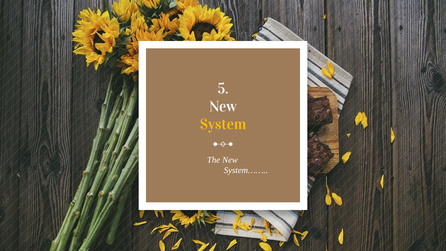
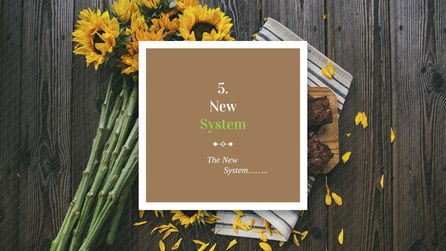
System colour: yellow -> light green
